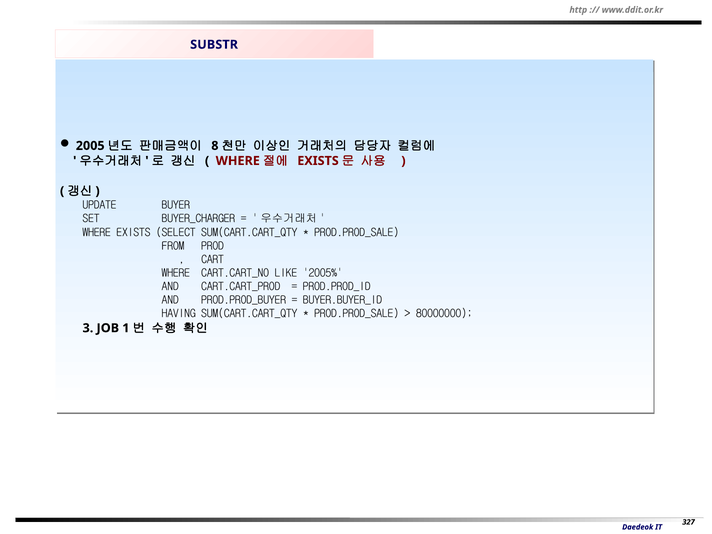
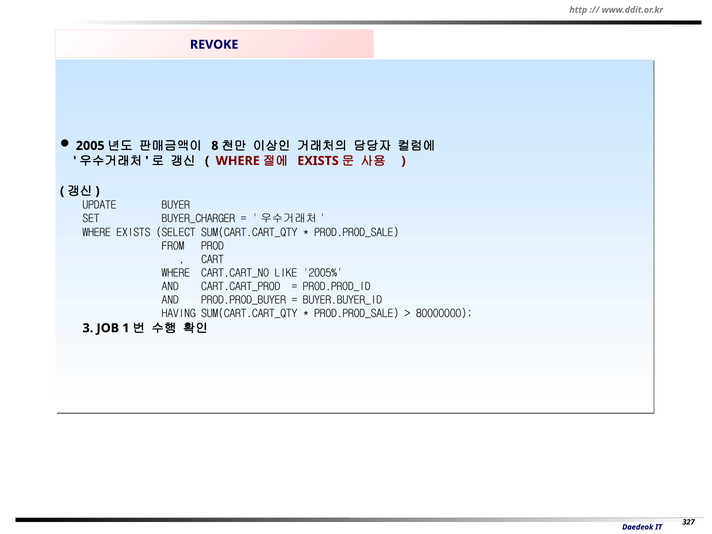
SUBSTR: SUBSTR -> REVOKE
